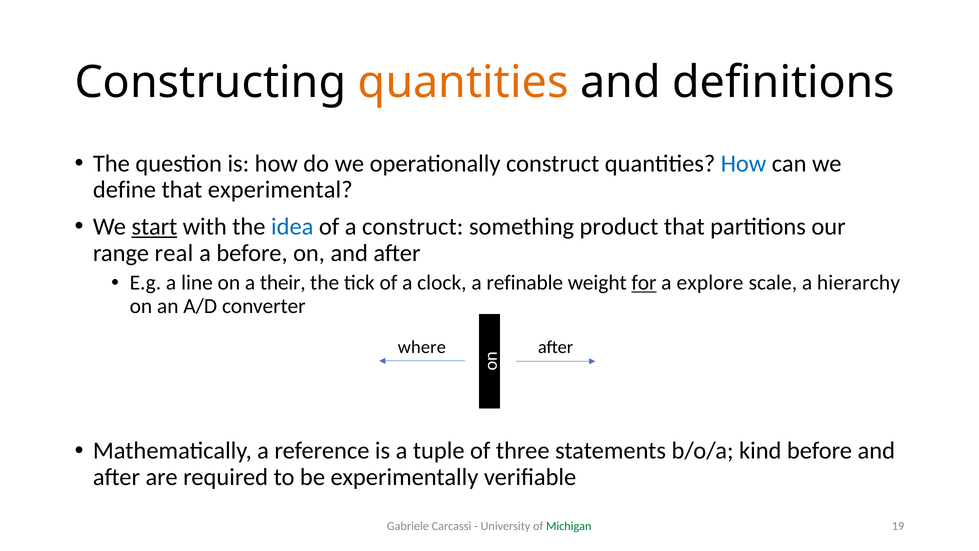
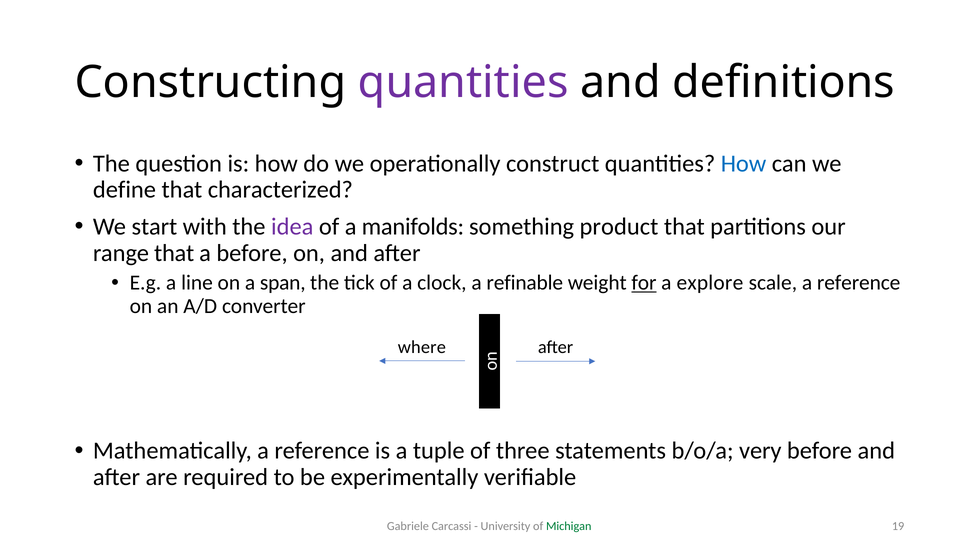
quantities at (463, 82) colour: orange -> purple
experimental: experimental -> characterized
start underline: present -> none
idea colour: blue -> purple
a construct: construct -> manifolds
range real: real -> that
their: their -> span
scale a hierarchy: hierarchy -> reference
kind: kind -> very
